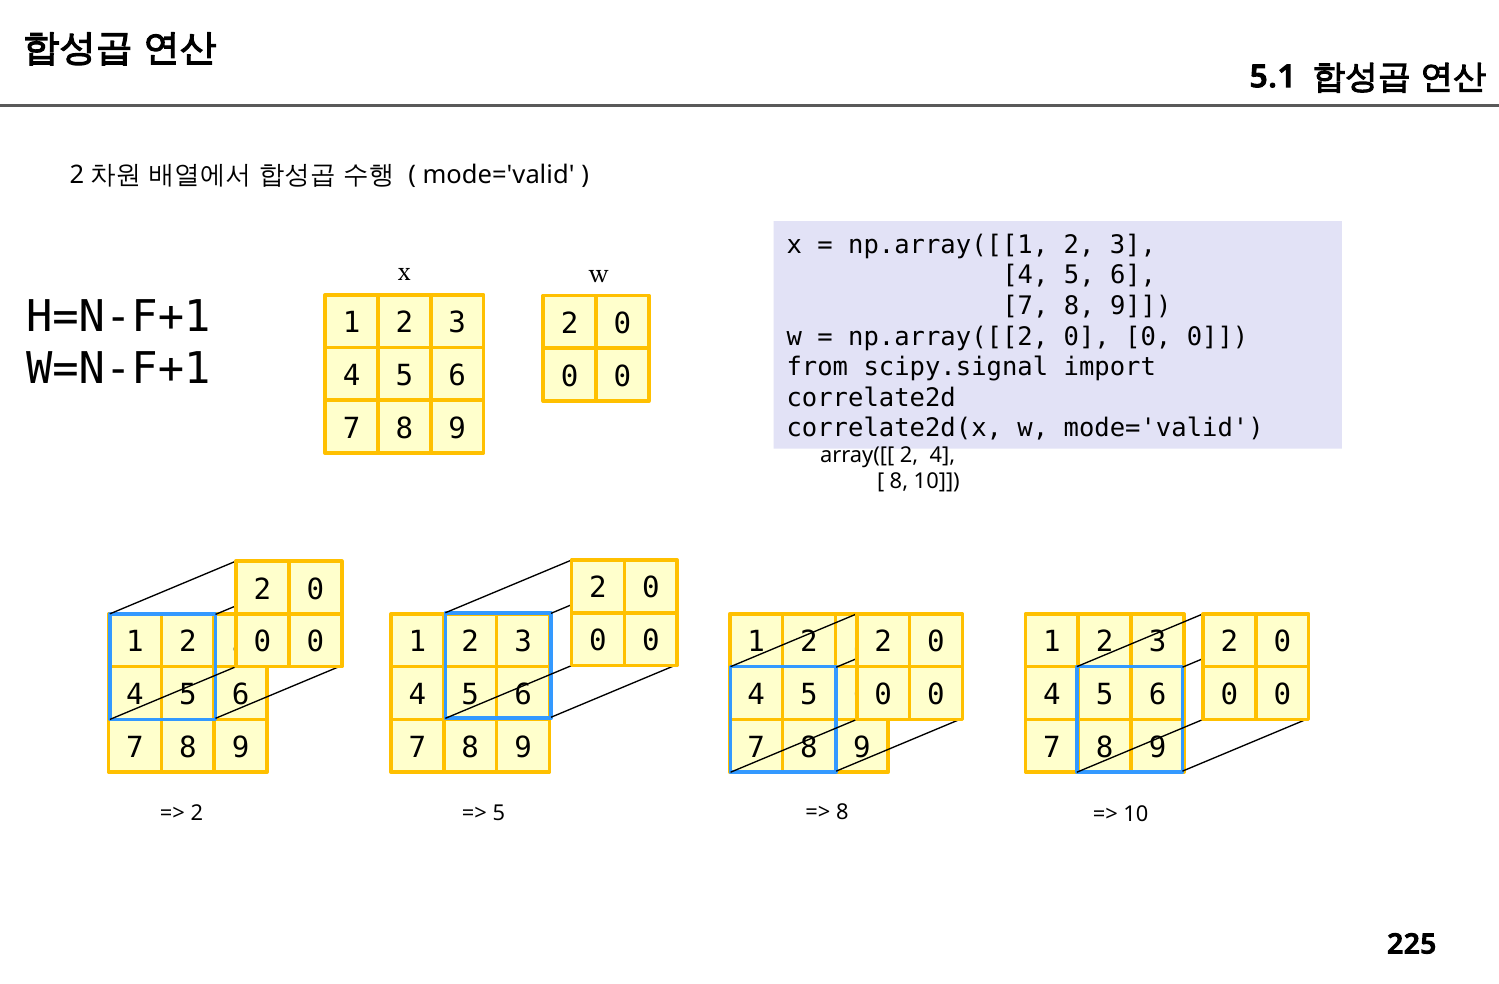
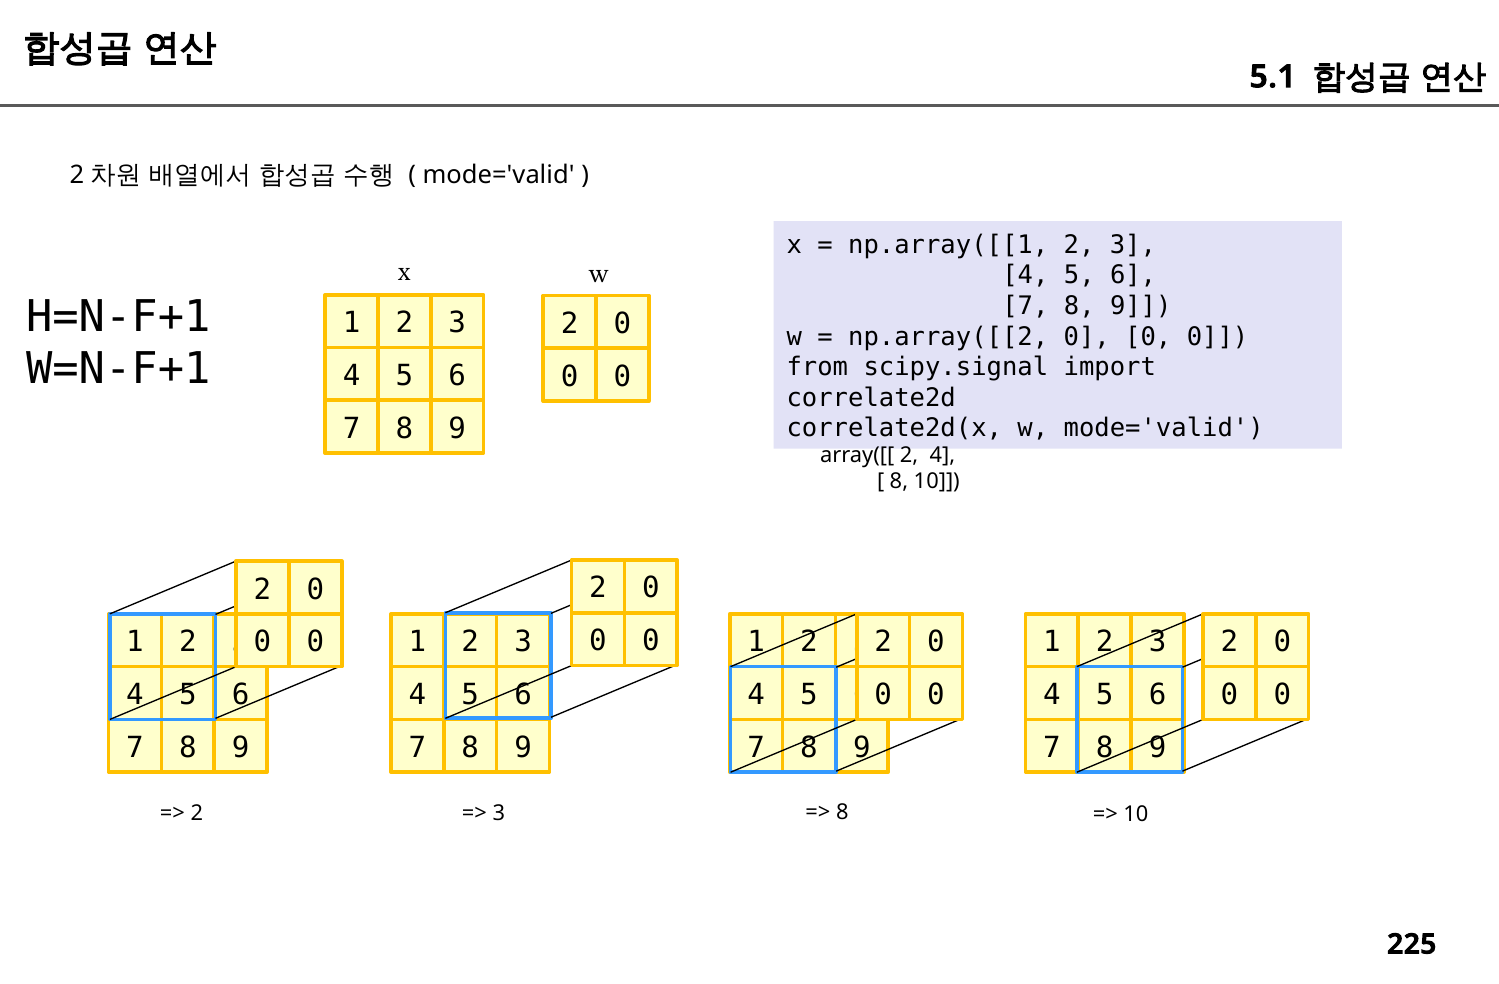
5 at (499, 814): 5 -> 3
